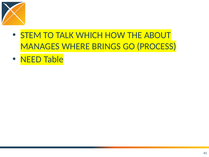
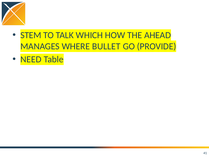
ABOUT: ABOUT -> AHEAD
BRINGS: BRINGS -> BULLET
PROCESS: PROCESS -> PROVIDE
